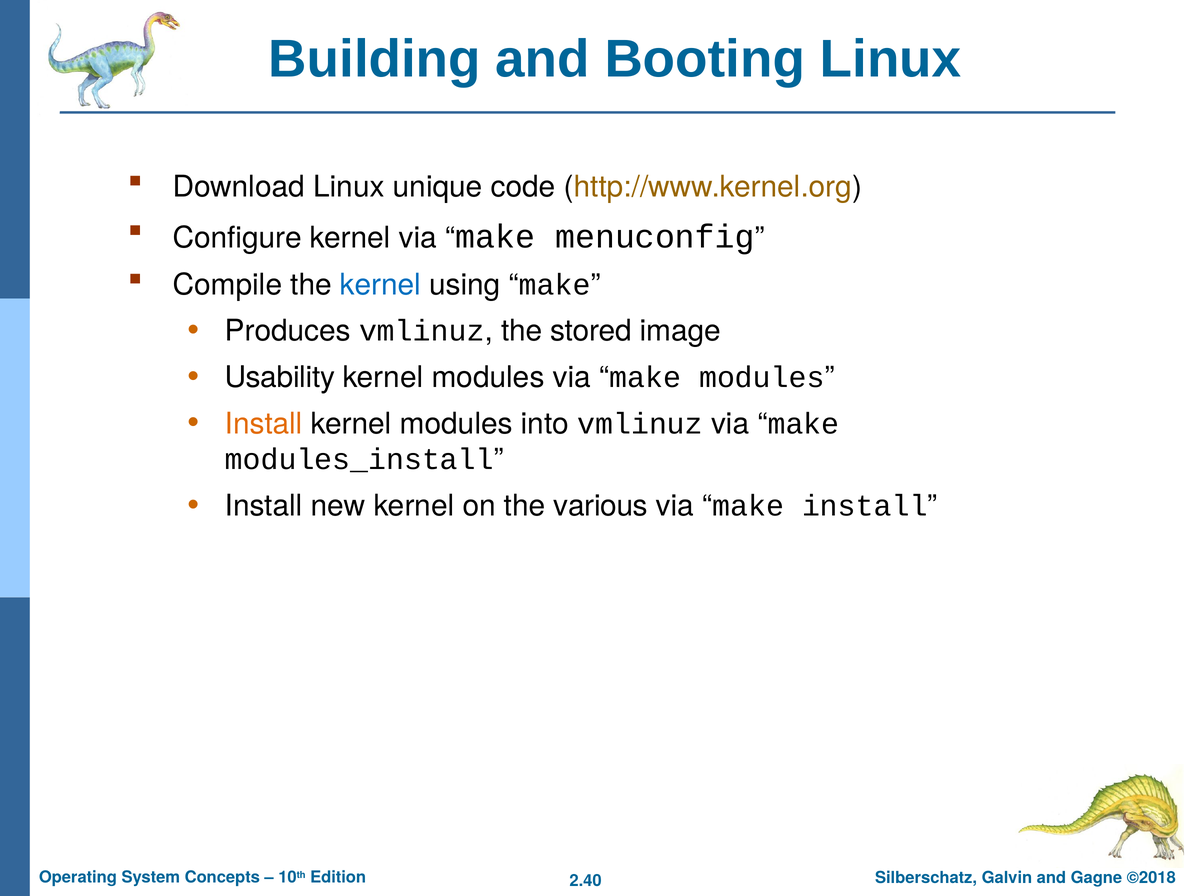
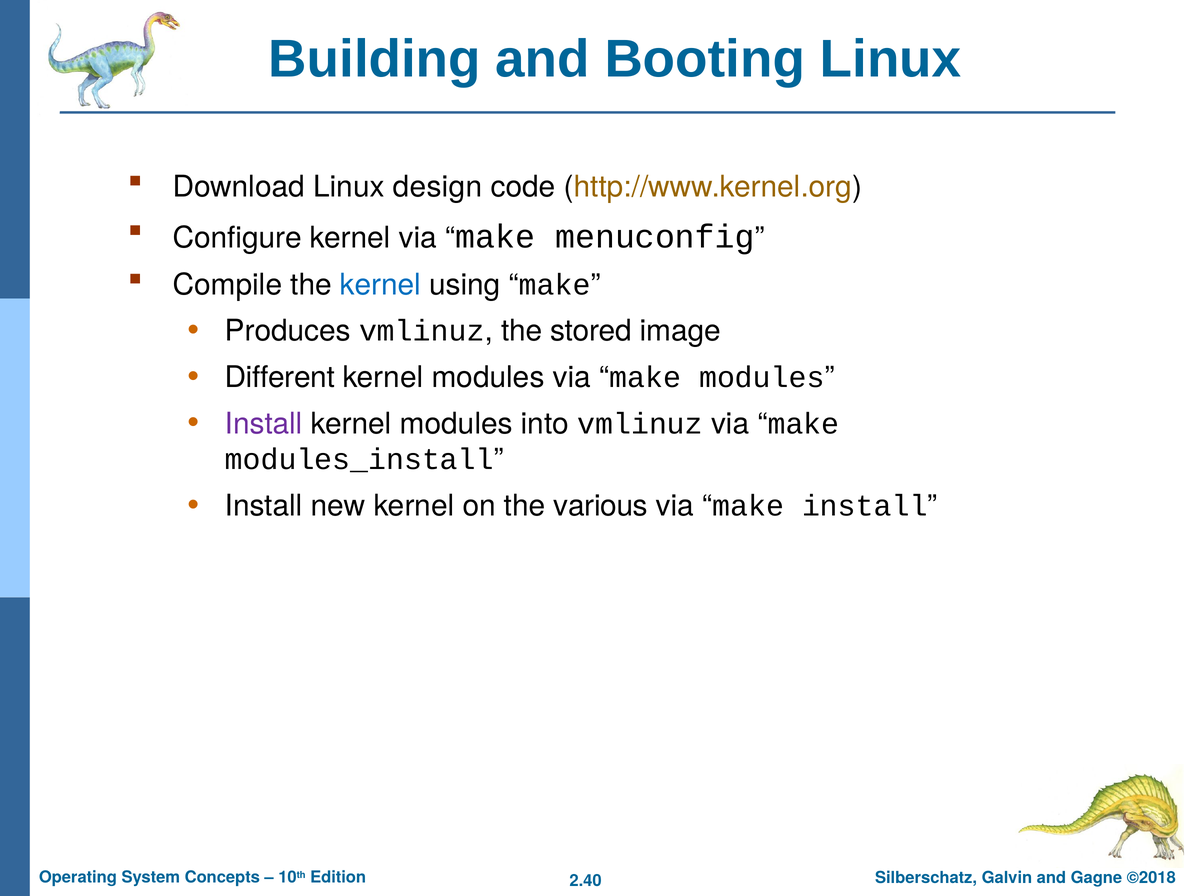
unique: unique -> design
Usability: Usability -> Different
Install at (264, 424) colour: orange -> purple
